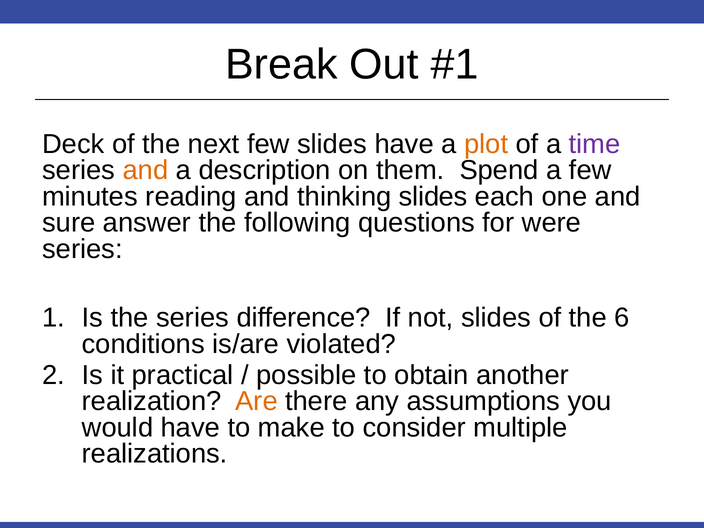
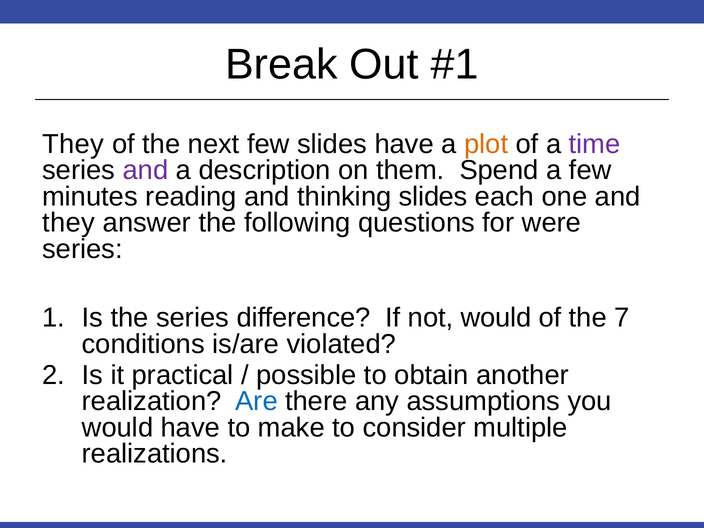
Deck at (73, 144): Deck -> They
and at (145, 170) colour: orange -> purple
sure at (69, 223): sure -> they
not slides: slides -> would
6: 6 -> 7
Are colour: orange -> blue
